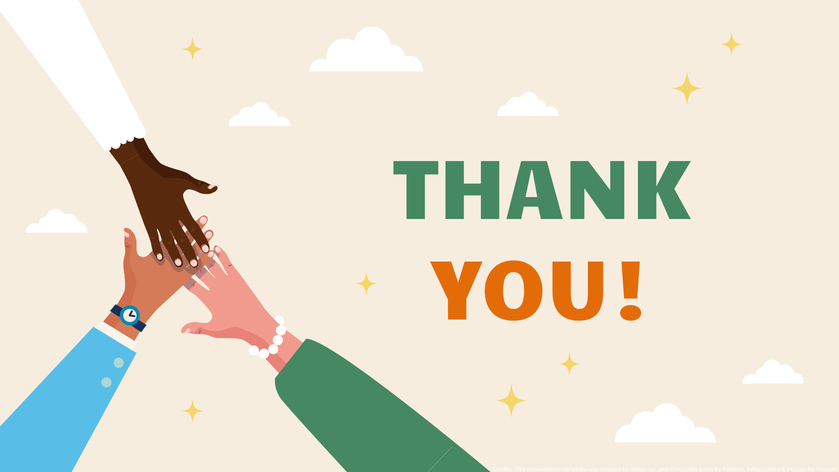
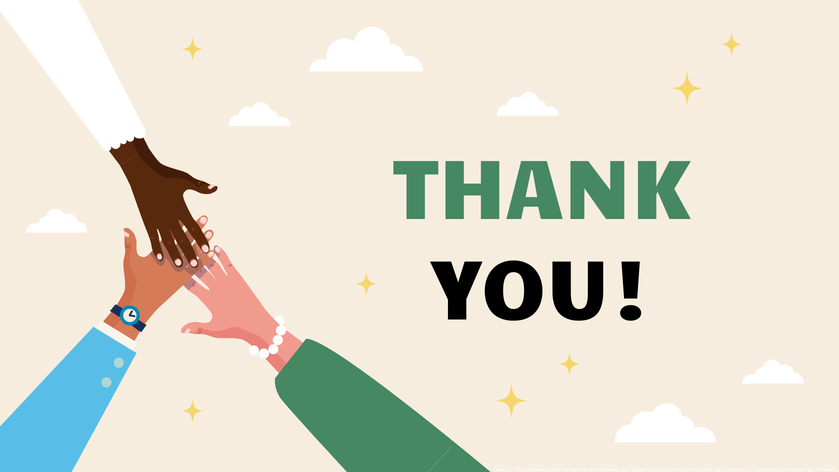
YOU colour: orange -> black
